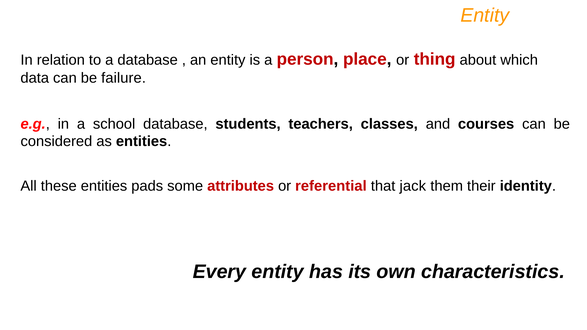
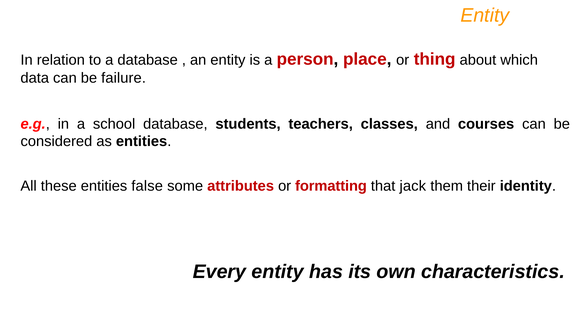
pads: pads -> false
referential: referential -> formatting
